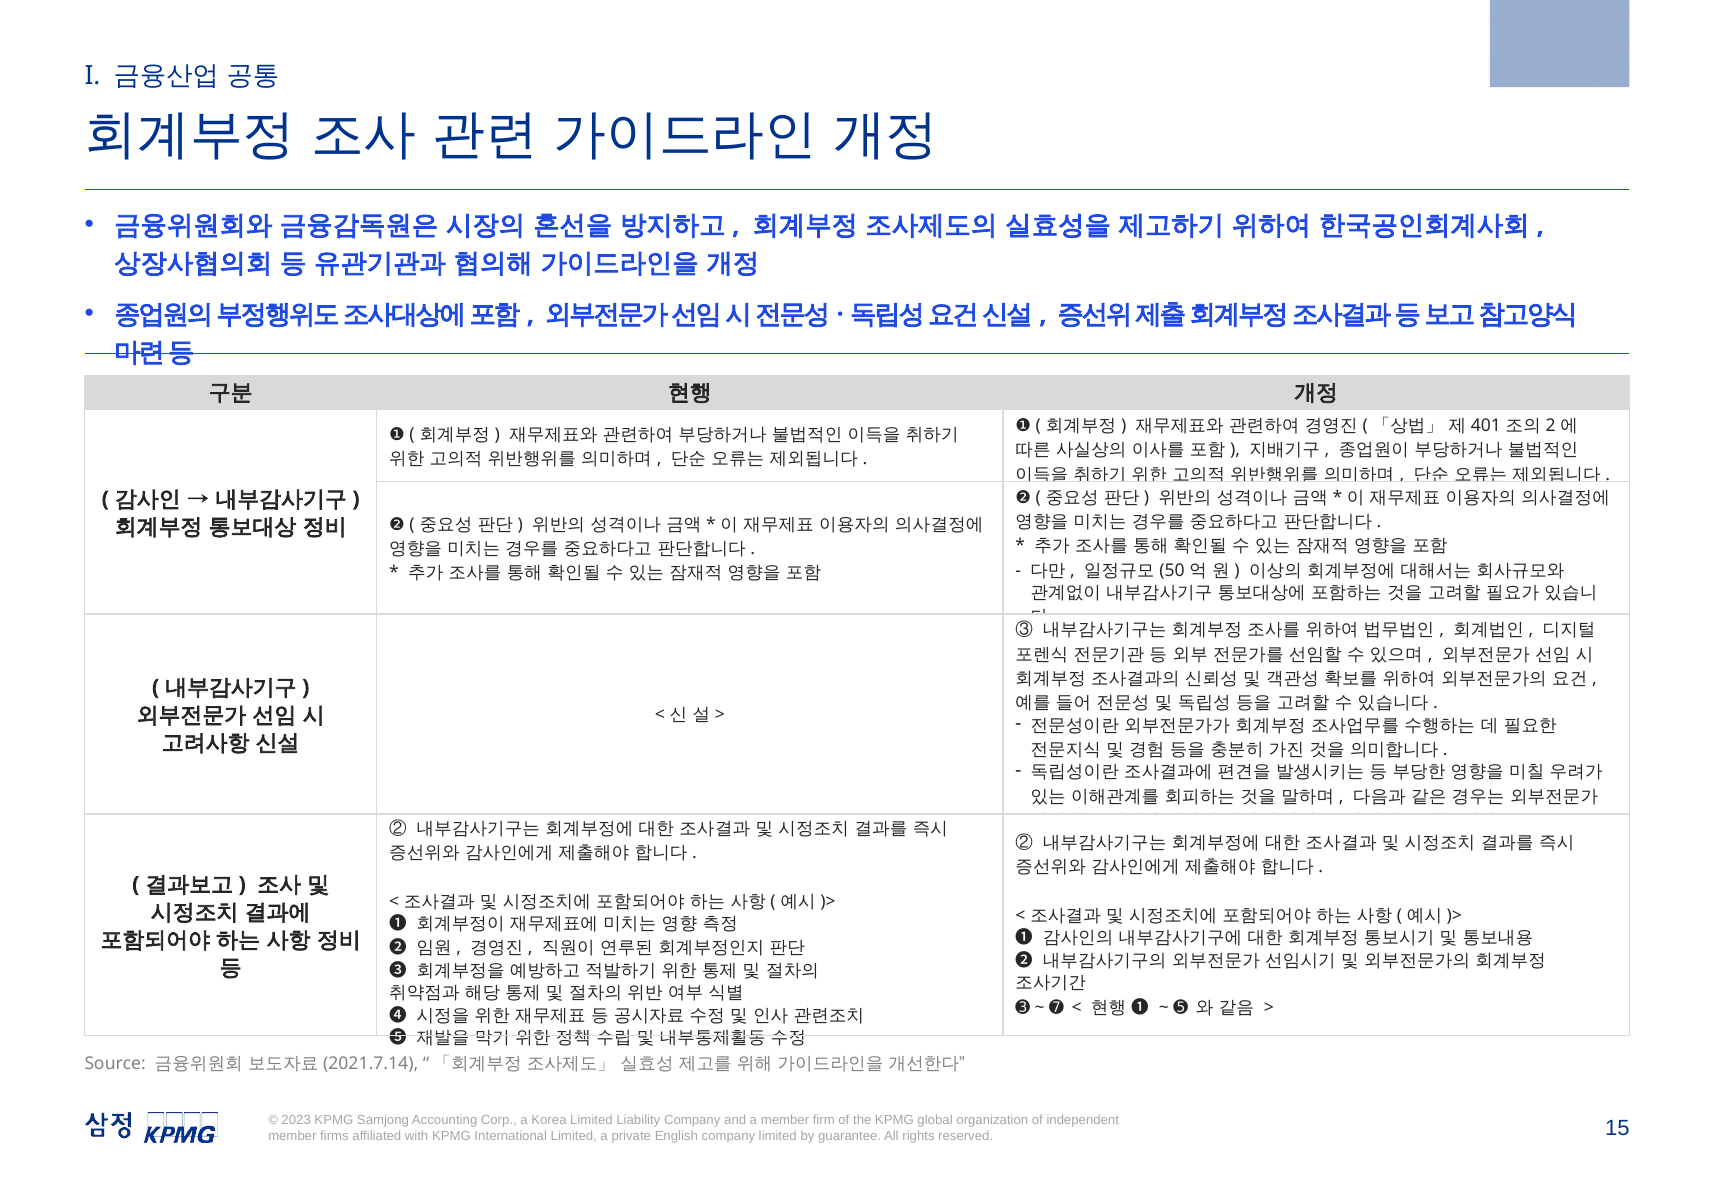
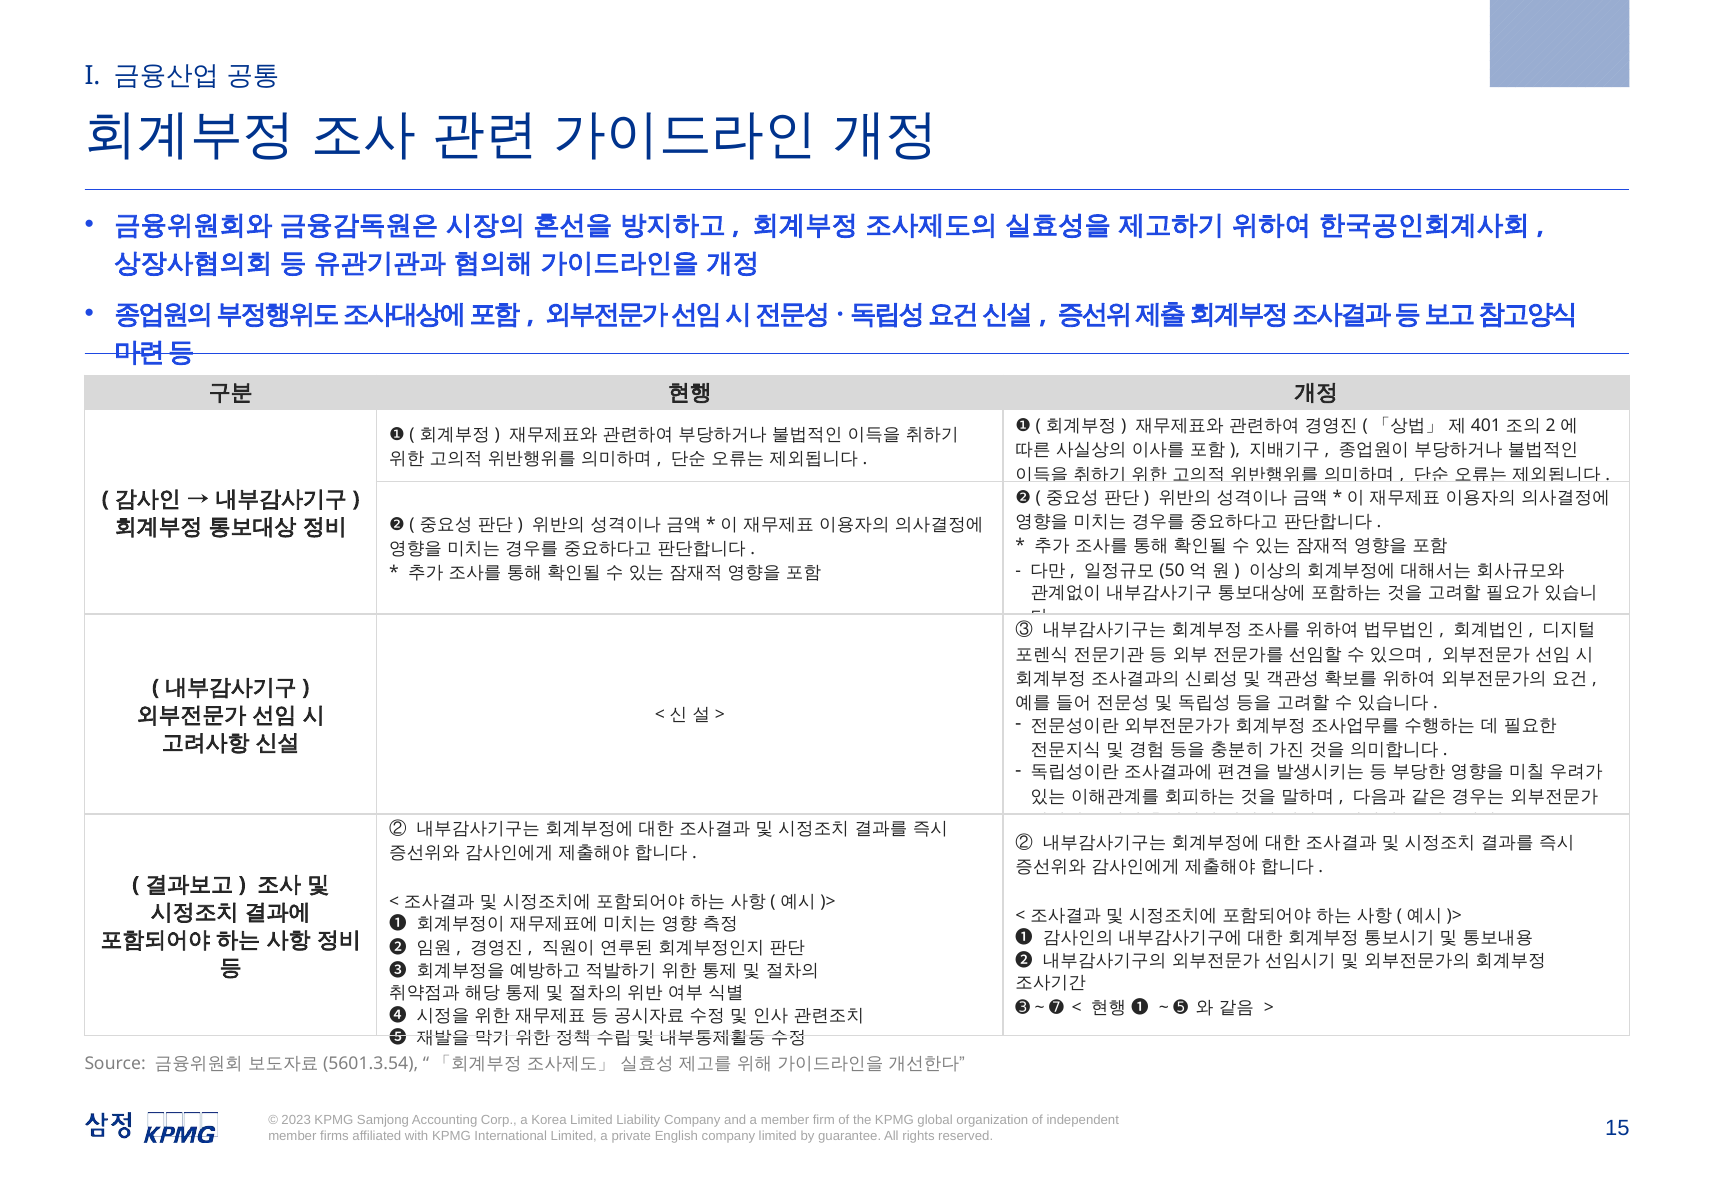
2021.7.14: 2021.7.14 -> 5601.3.54
